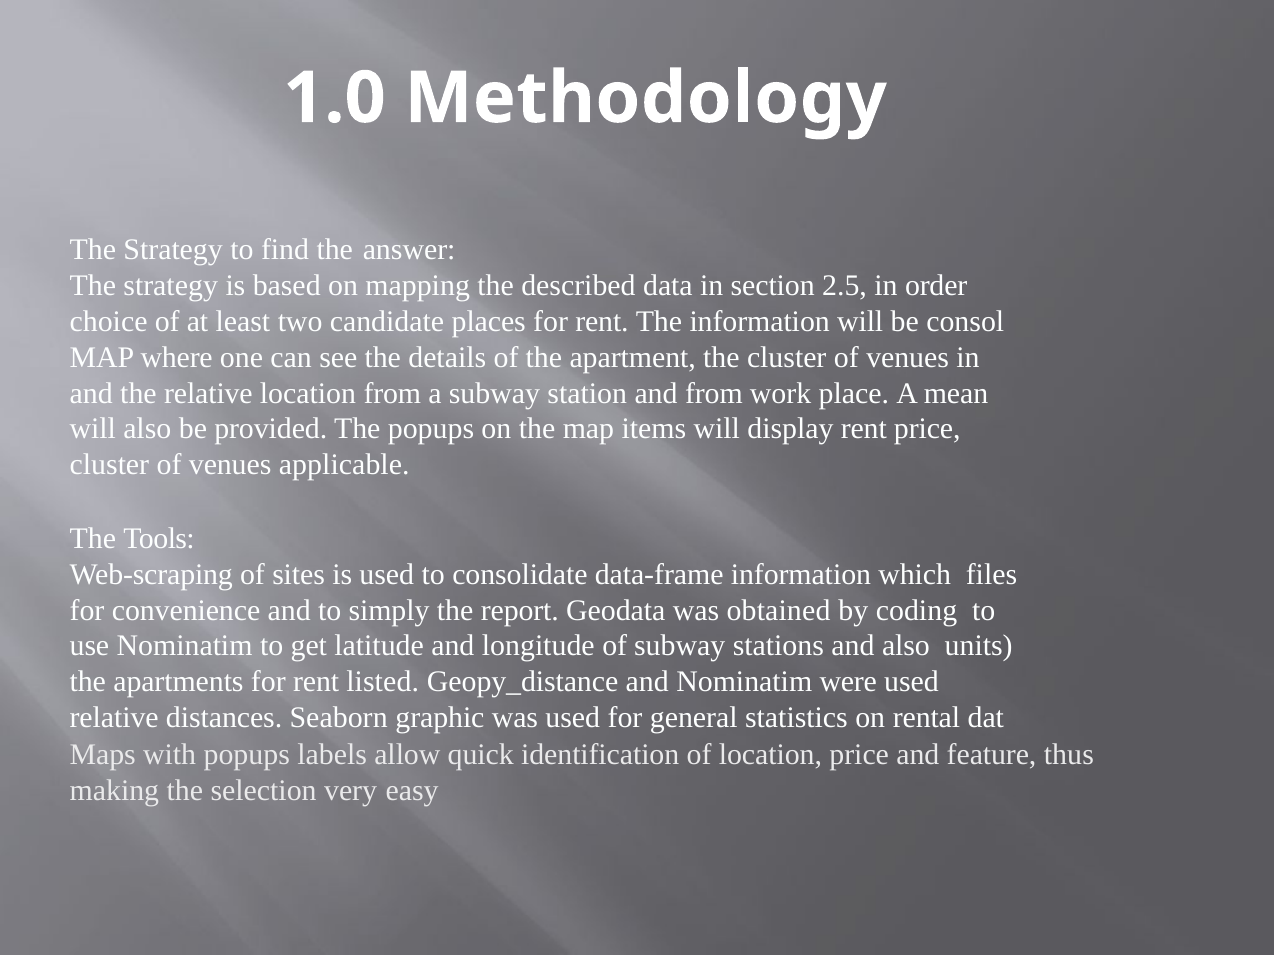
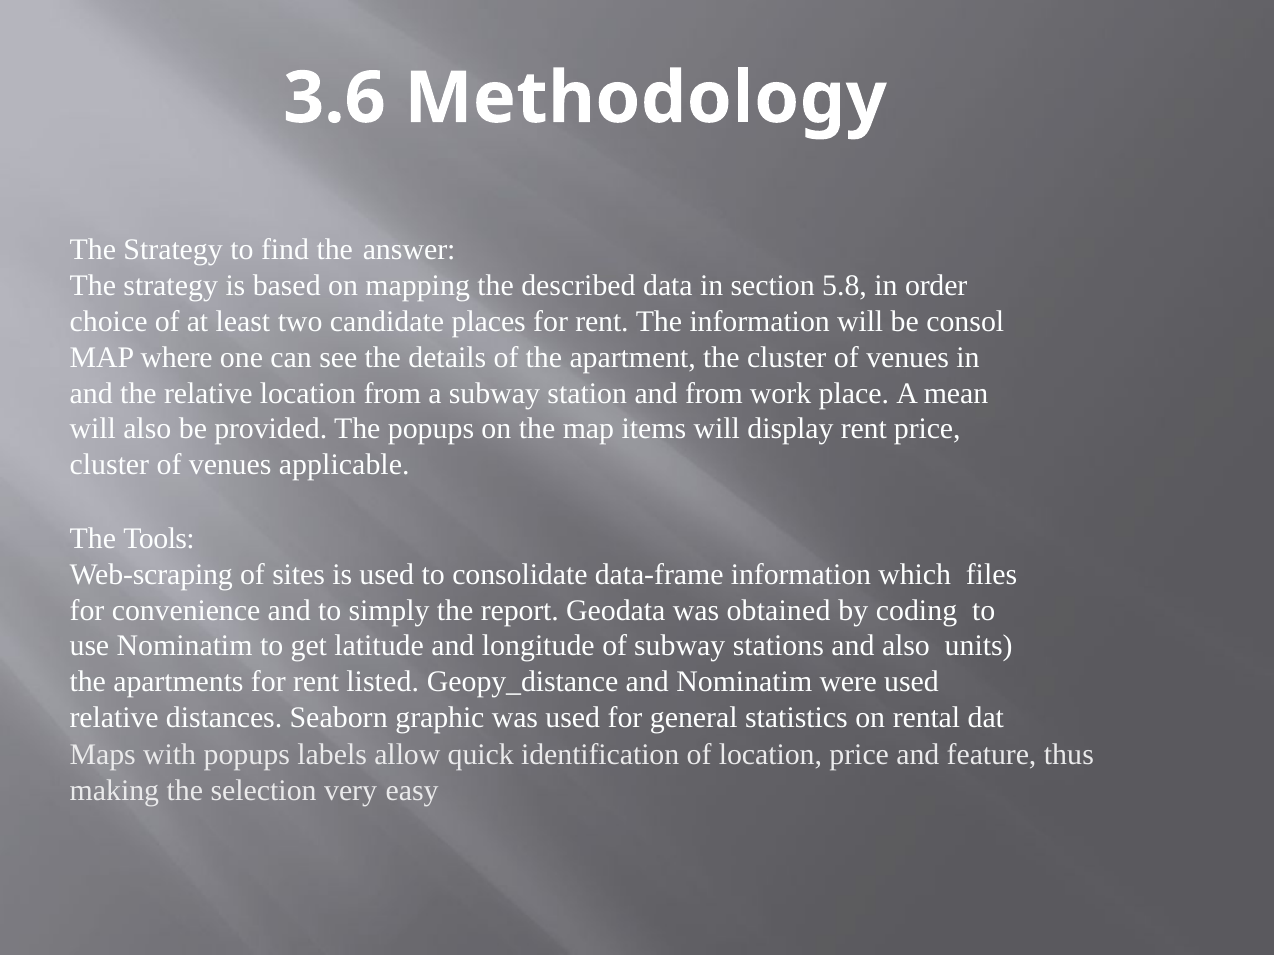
1.0: 1.0 -> 3.6
2.5: 2.5 -> 5.8
